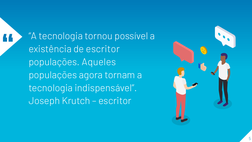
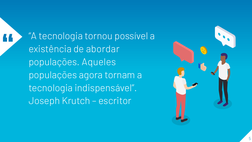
de escritor: escritor -> abordar
